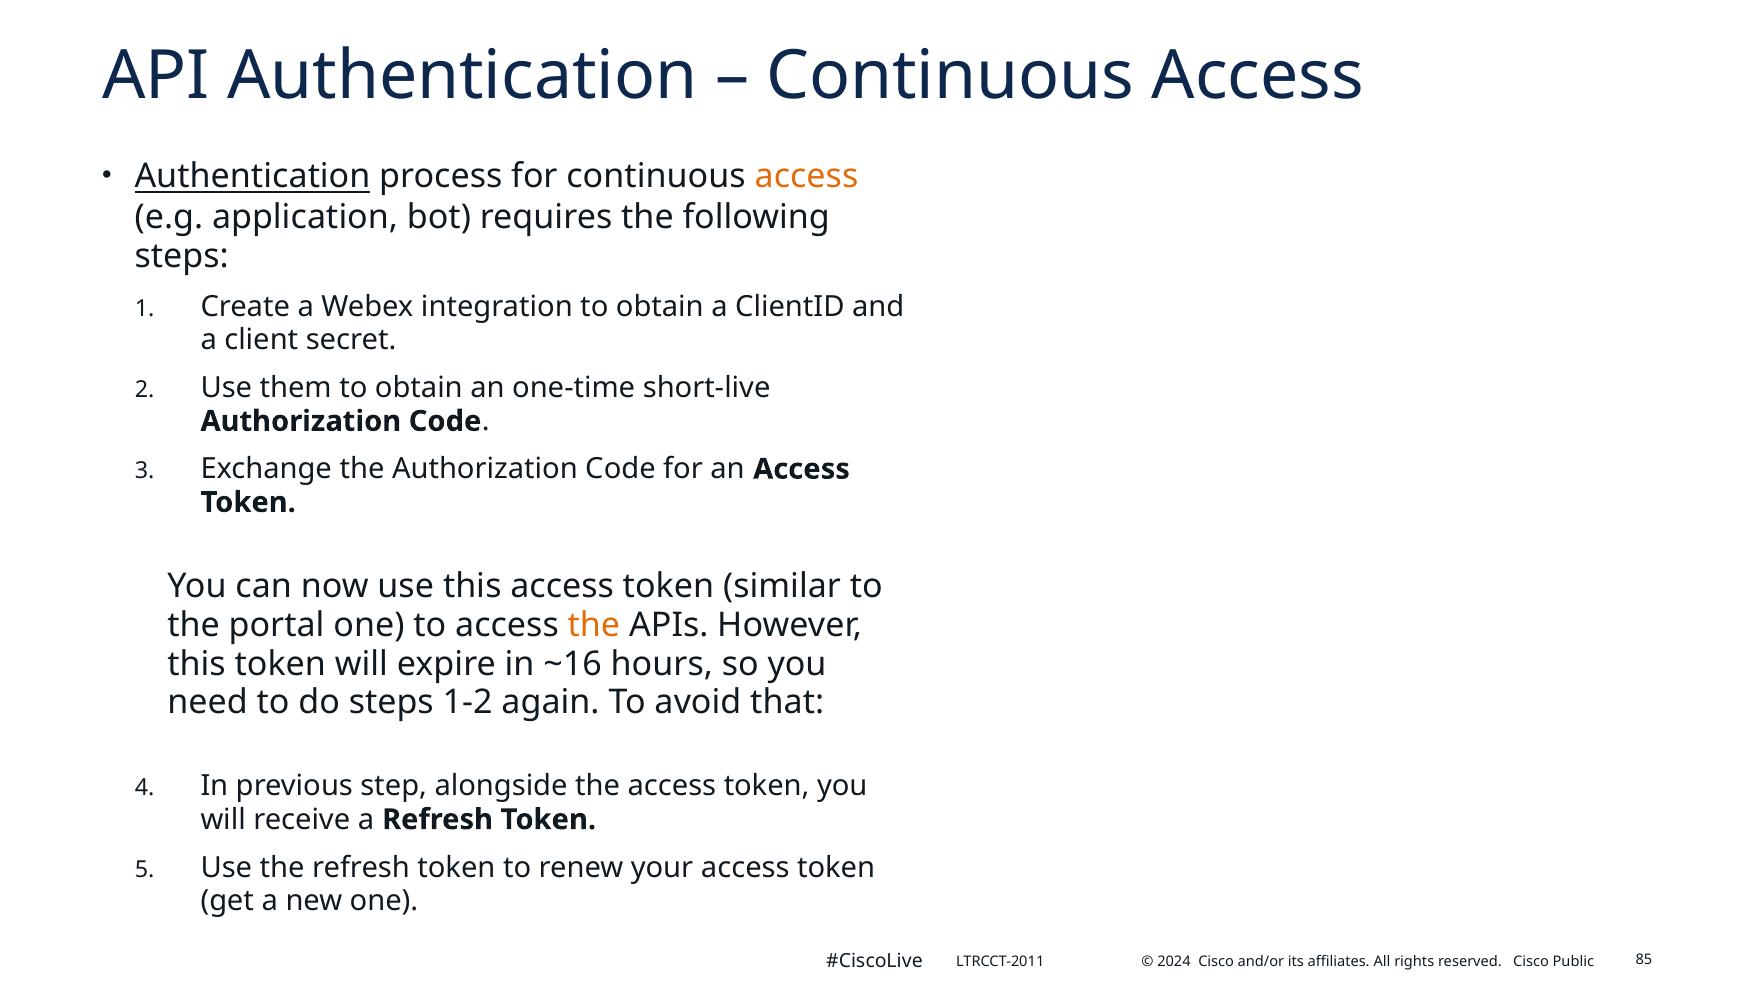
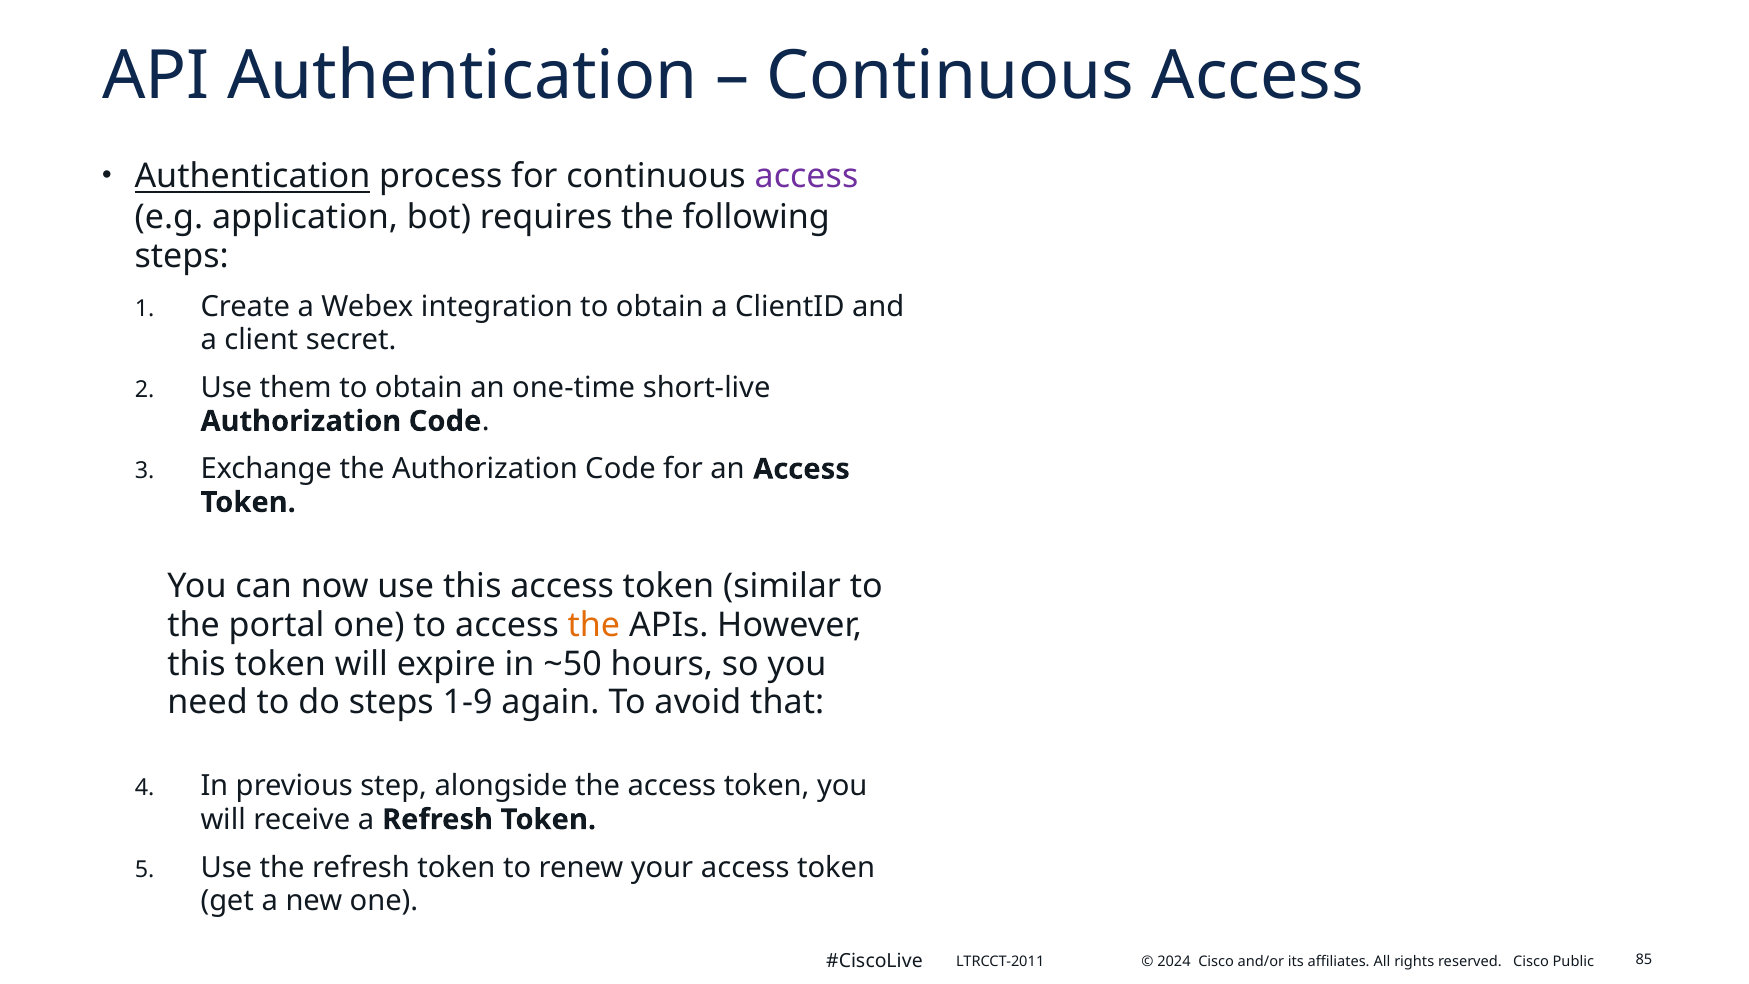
access at (806, 176) colour: orange -> purple
~16: ~16 -> ~50
1-2: 1-2 -> 1-9
